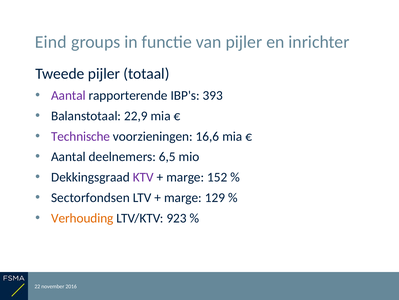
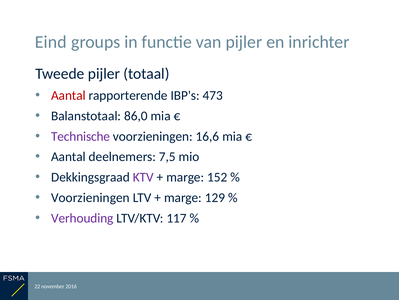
Aantal at (68, 95) colour: purple -> red
393: 393 -> 473
22,9: 22,9 -> 86,0
6,5: 6,5 -> 7,5
Sectorfondsen at (90, 197): Sectorfondsen -> Voorzieningen
Verhouding colour: orange -> purple
923: 923 -> 117
